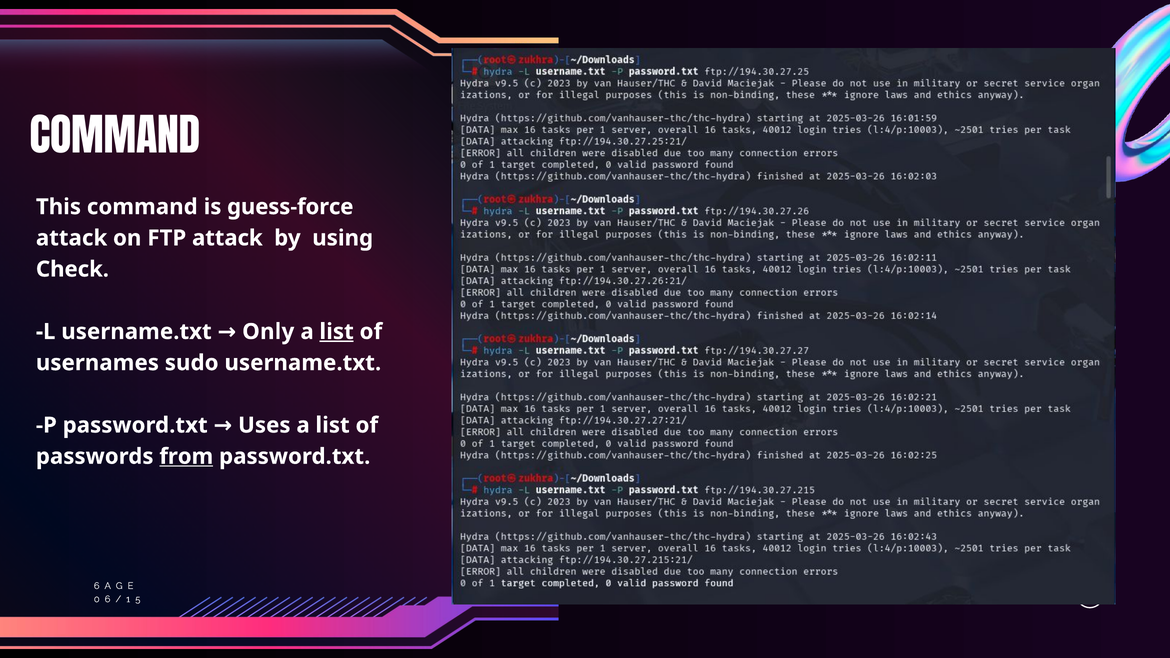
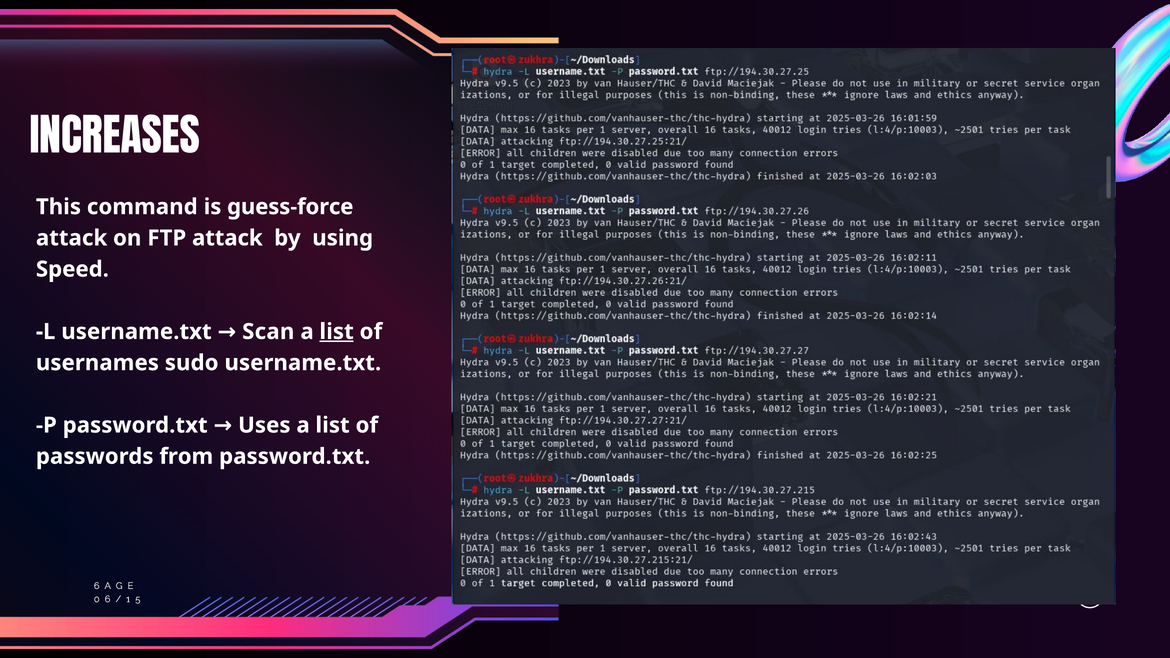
COMMAND at (115, 138): COMMAND -> INCREASES
Check: Check -> Speed
Only: Only -> Scan
from underline: present -> none
